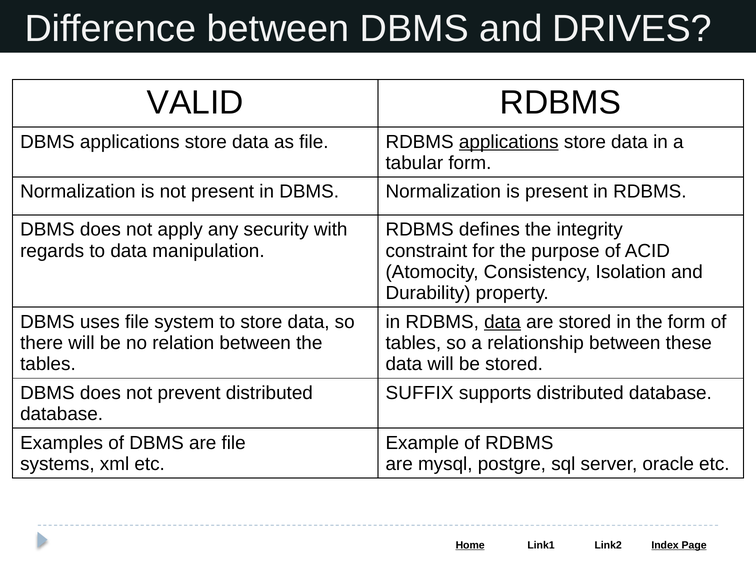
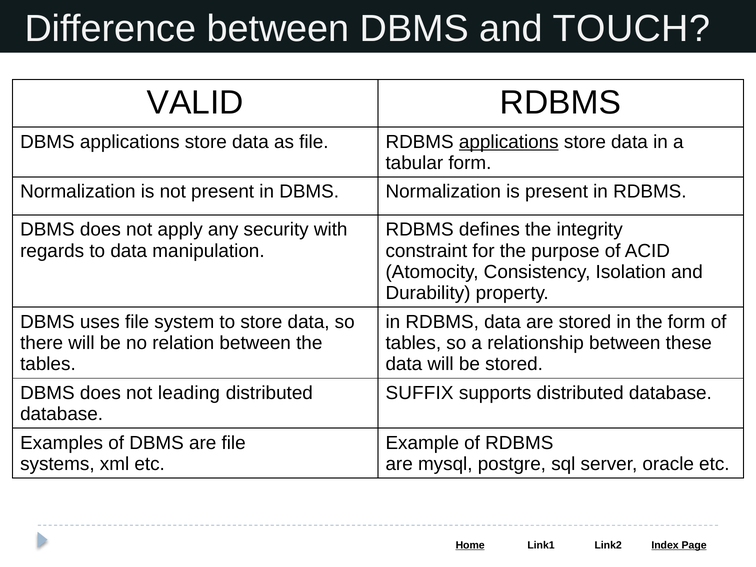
DRIVES: DRIVES -> TOUCH
data at (502, 322) underline: present -> none
prevent: prevent -> leading
